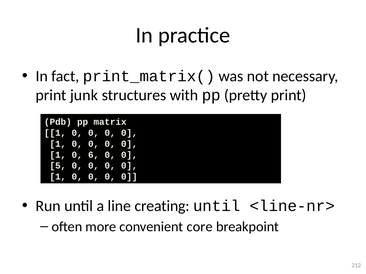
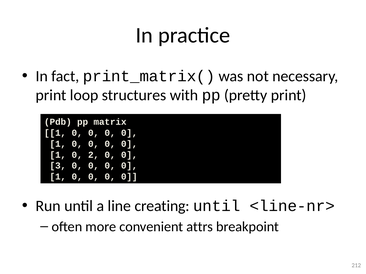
junk: junk -> loop
6: 6 -> 2
5: 5 -> 3
core: core -> attrs
